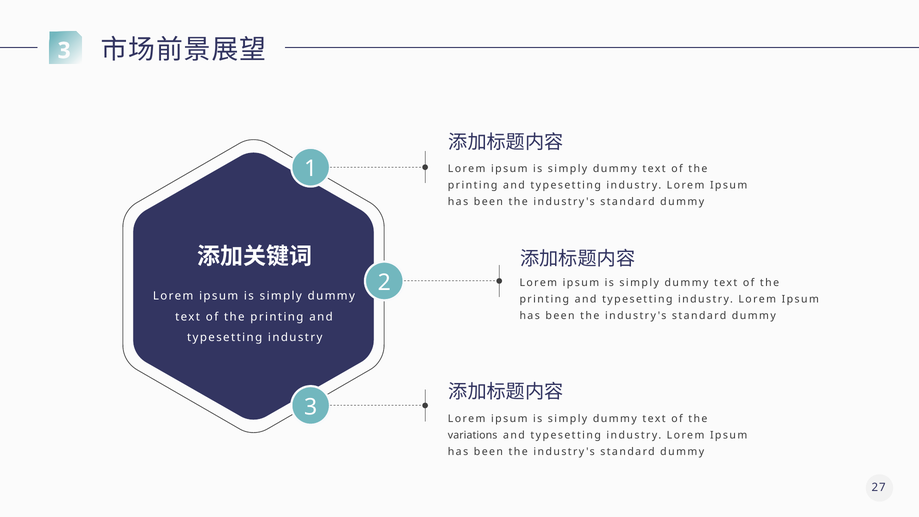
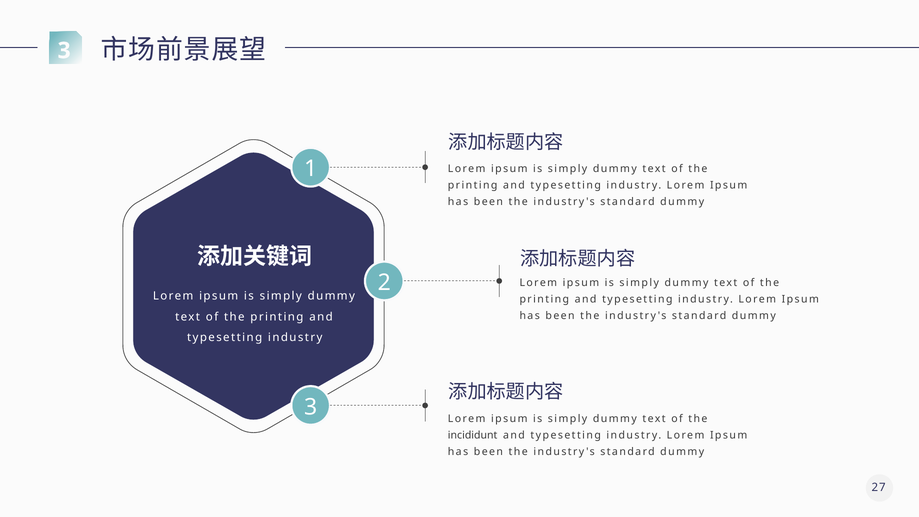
variations: variations -> incididunt
